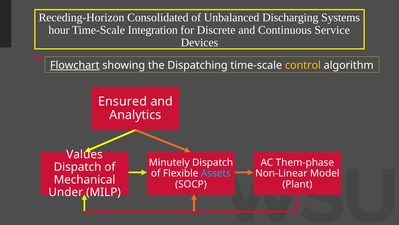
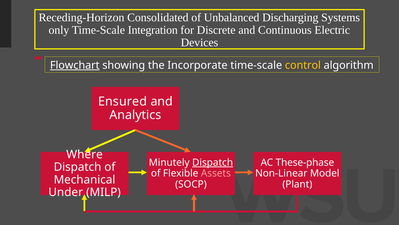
hour: hour -> only
Service: Service -> Electric
Dispatching: Dispatching -> Incorporate
Values: Values -> Where
Dispatch at (213, 162) underline: none -> present
Them-phase: Them-phase -> These-phase
Assets colour: light blue -> pink
